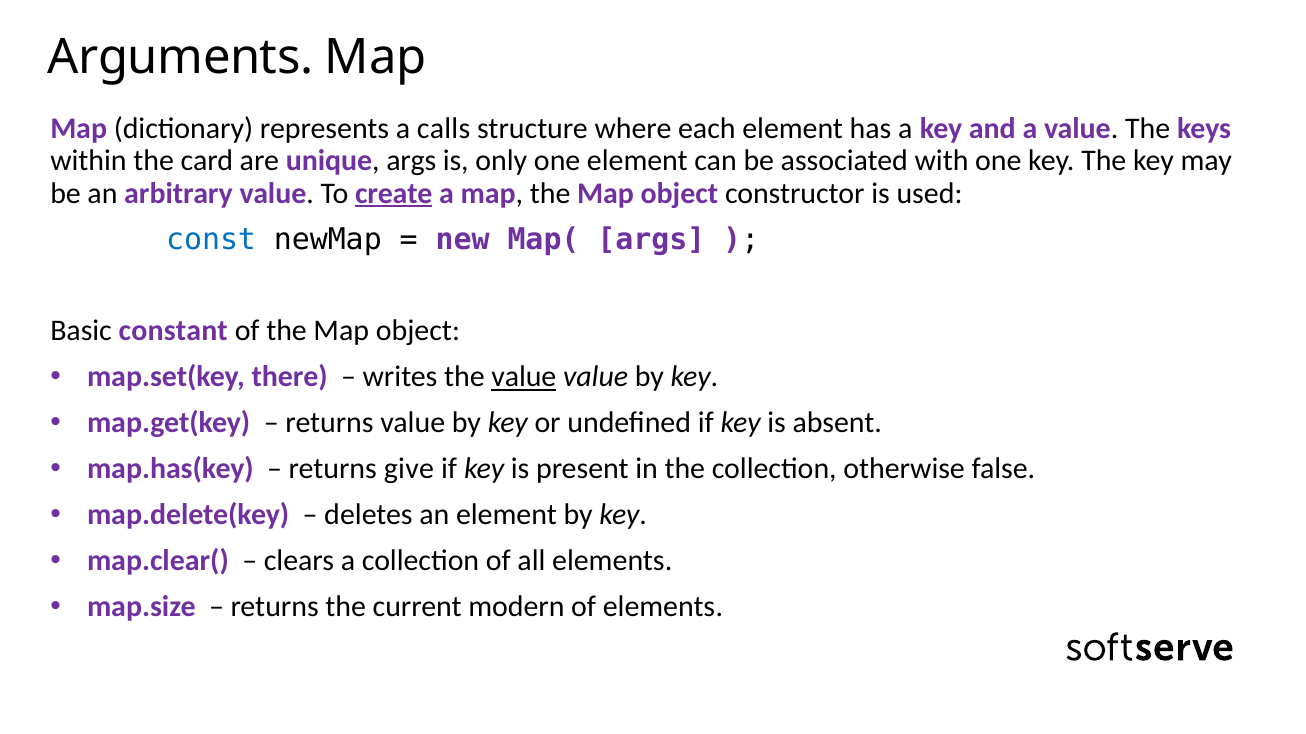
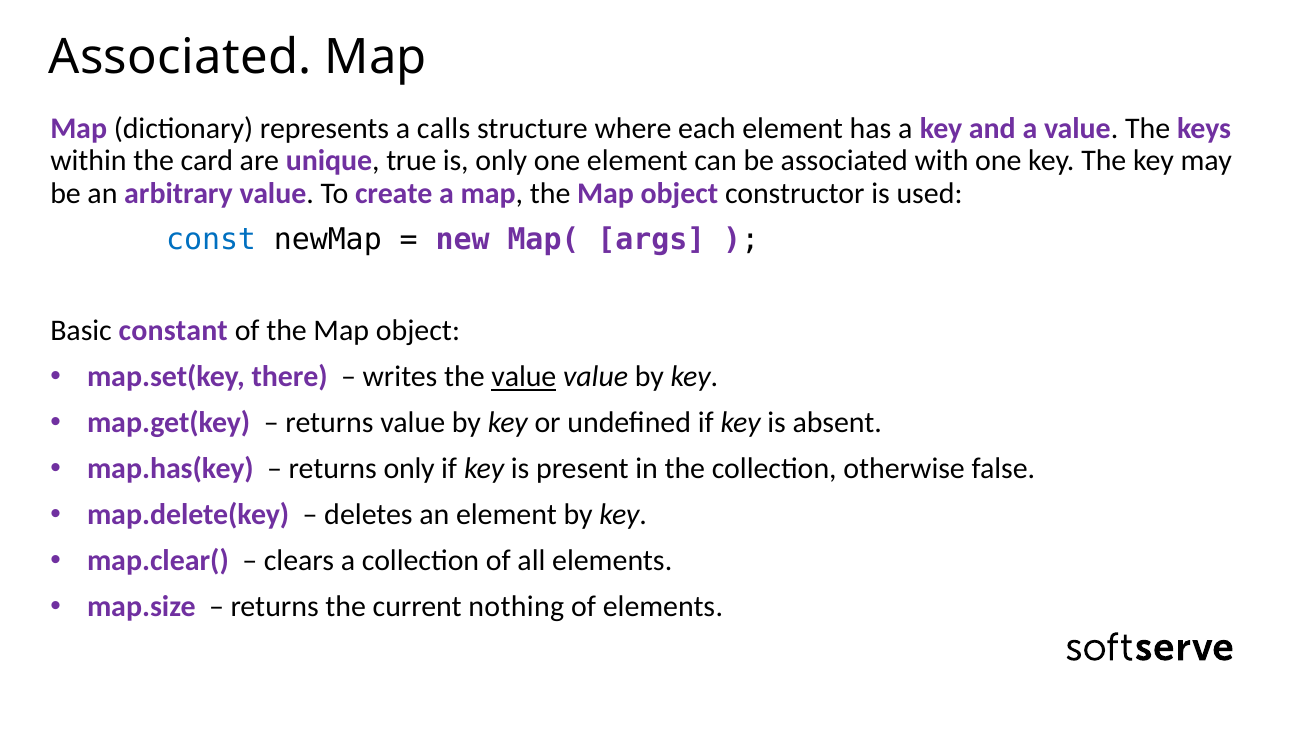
Arguments at (181, 57): Arguments -> Associated
unique args: args -> true
create underline: present -> none
returns give: give -> only
modern: modern -> nothing
